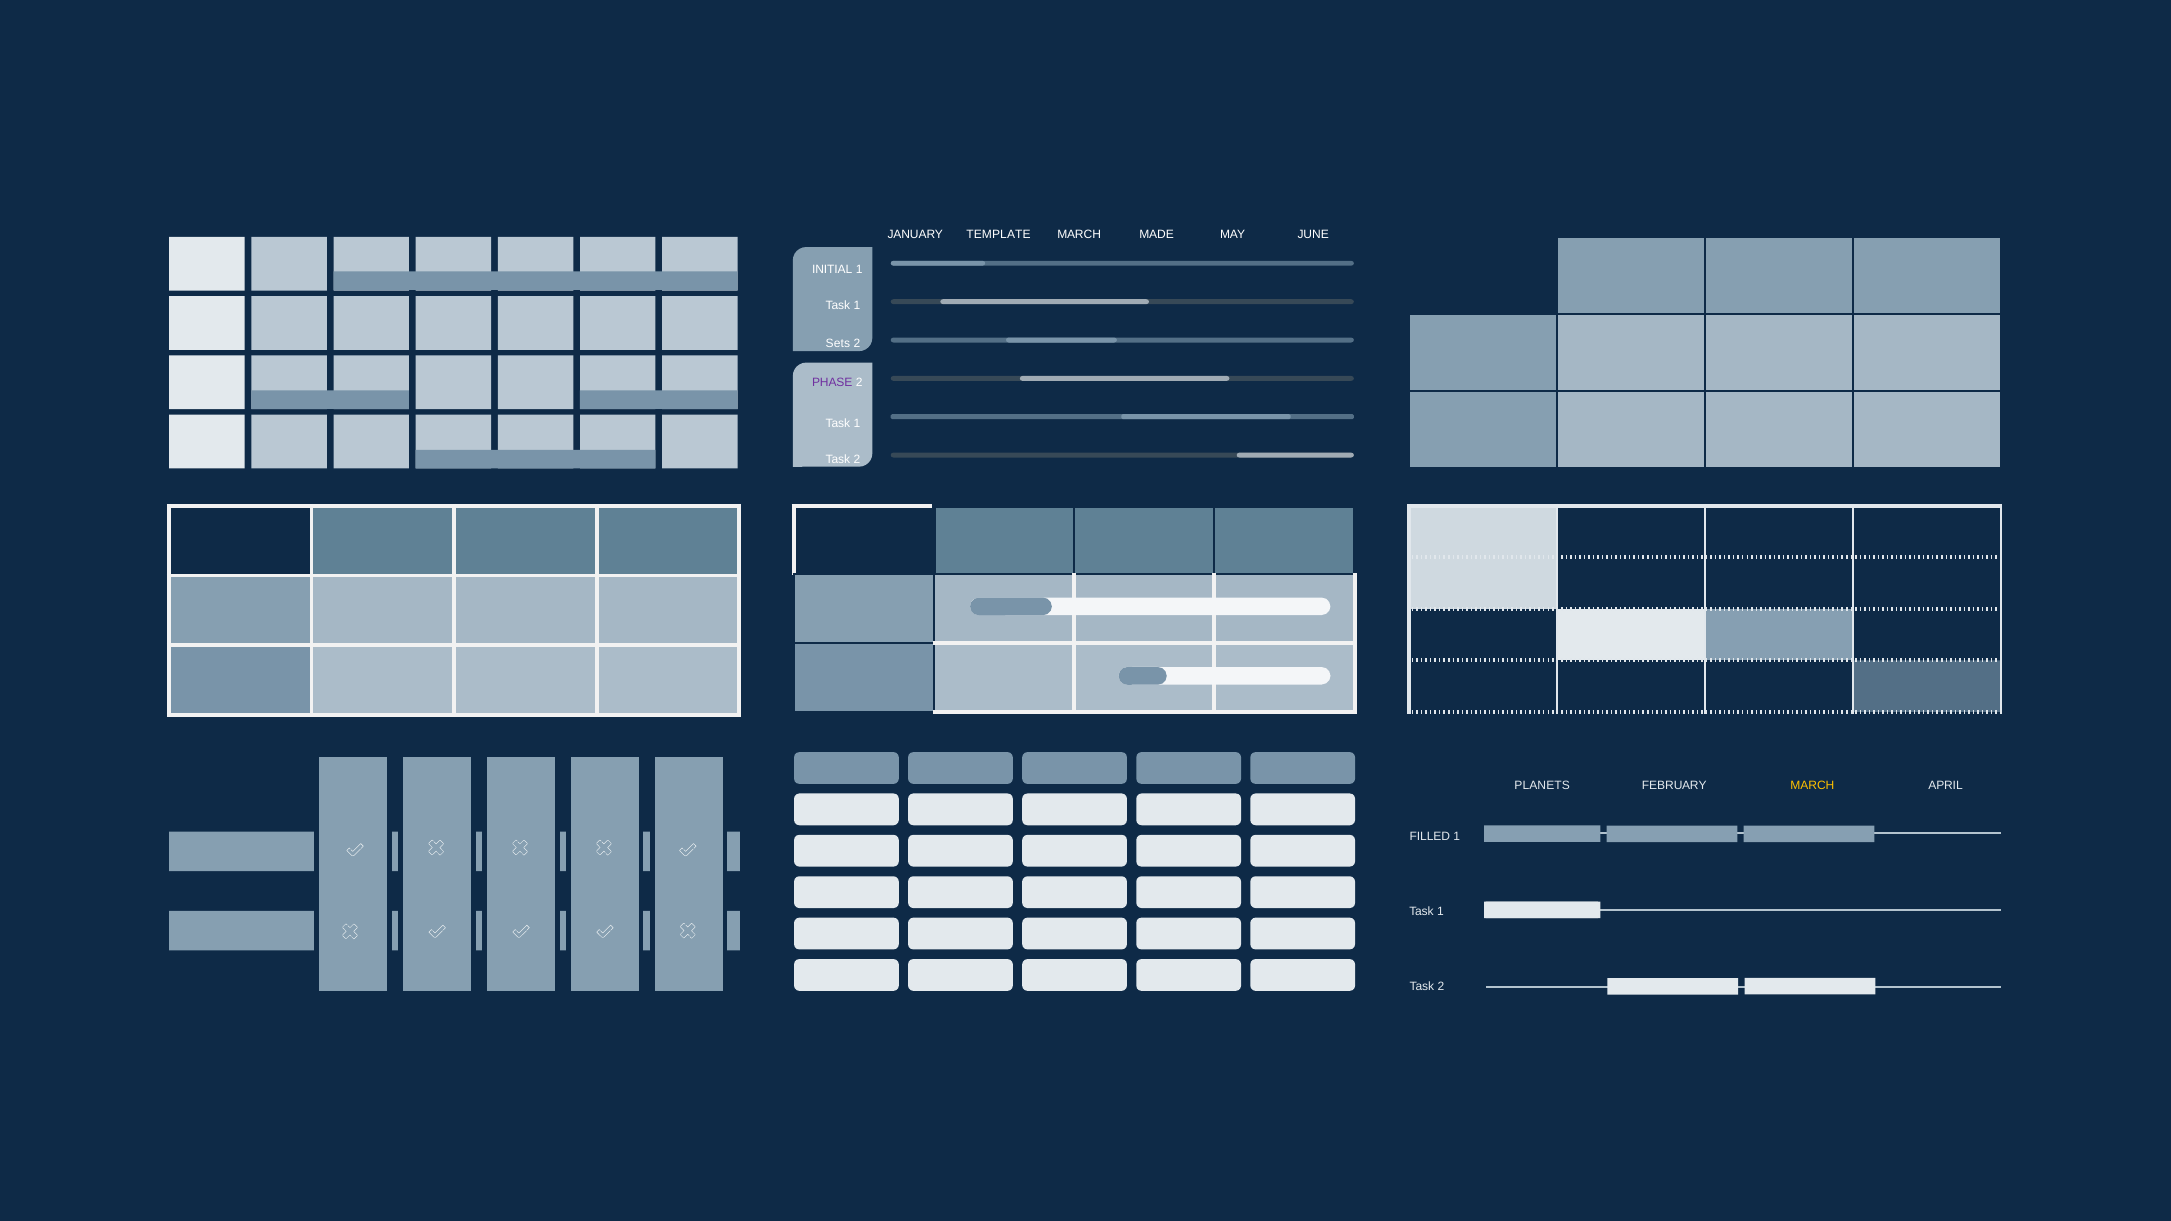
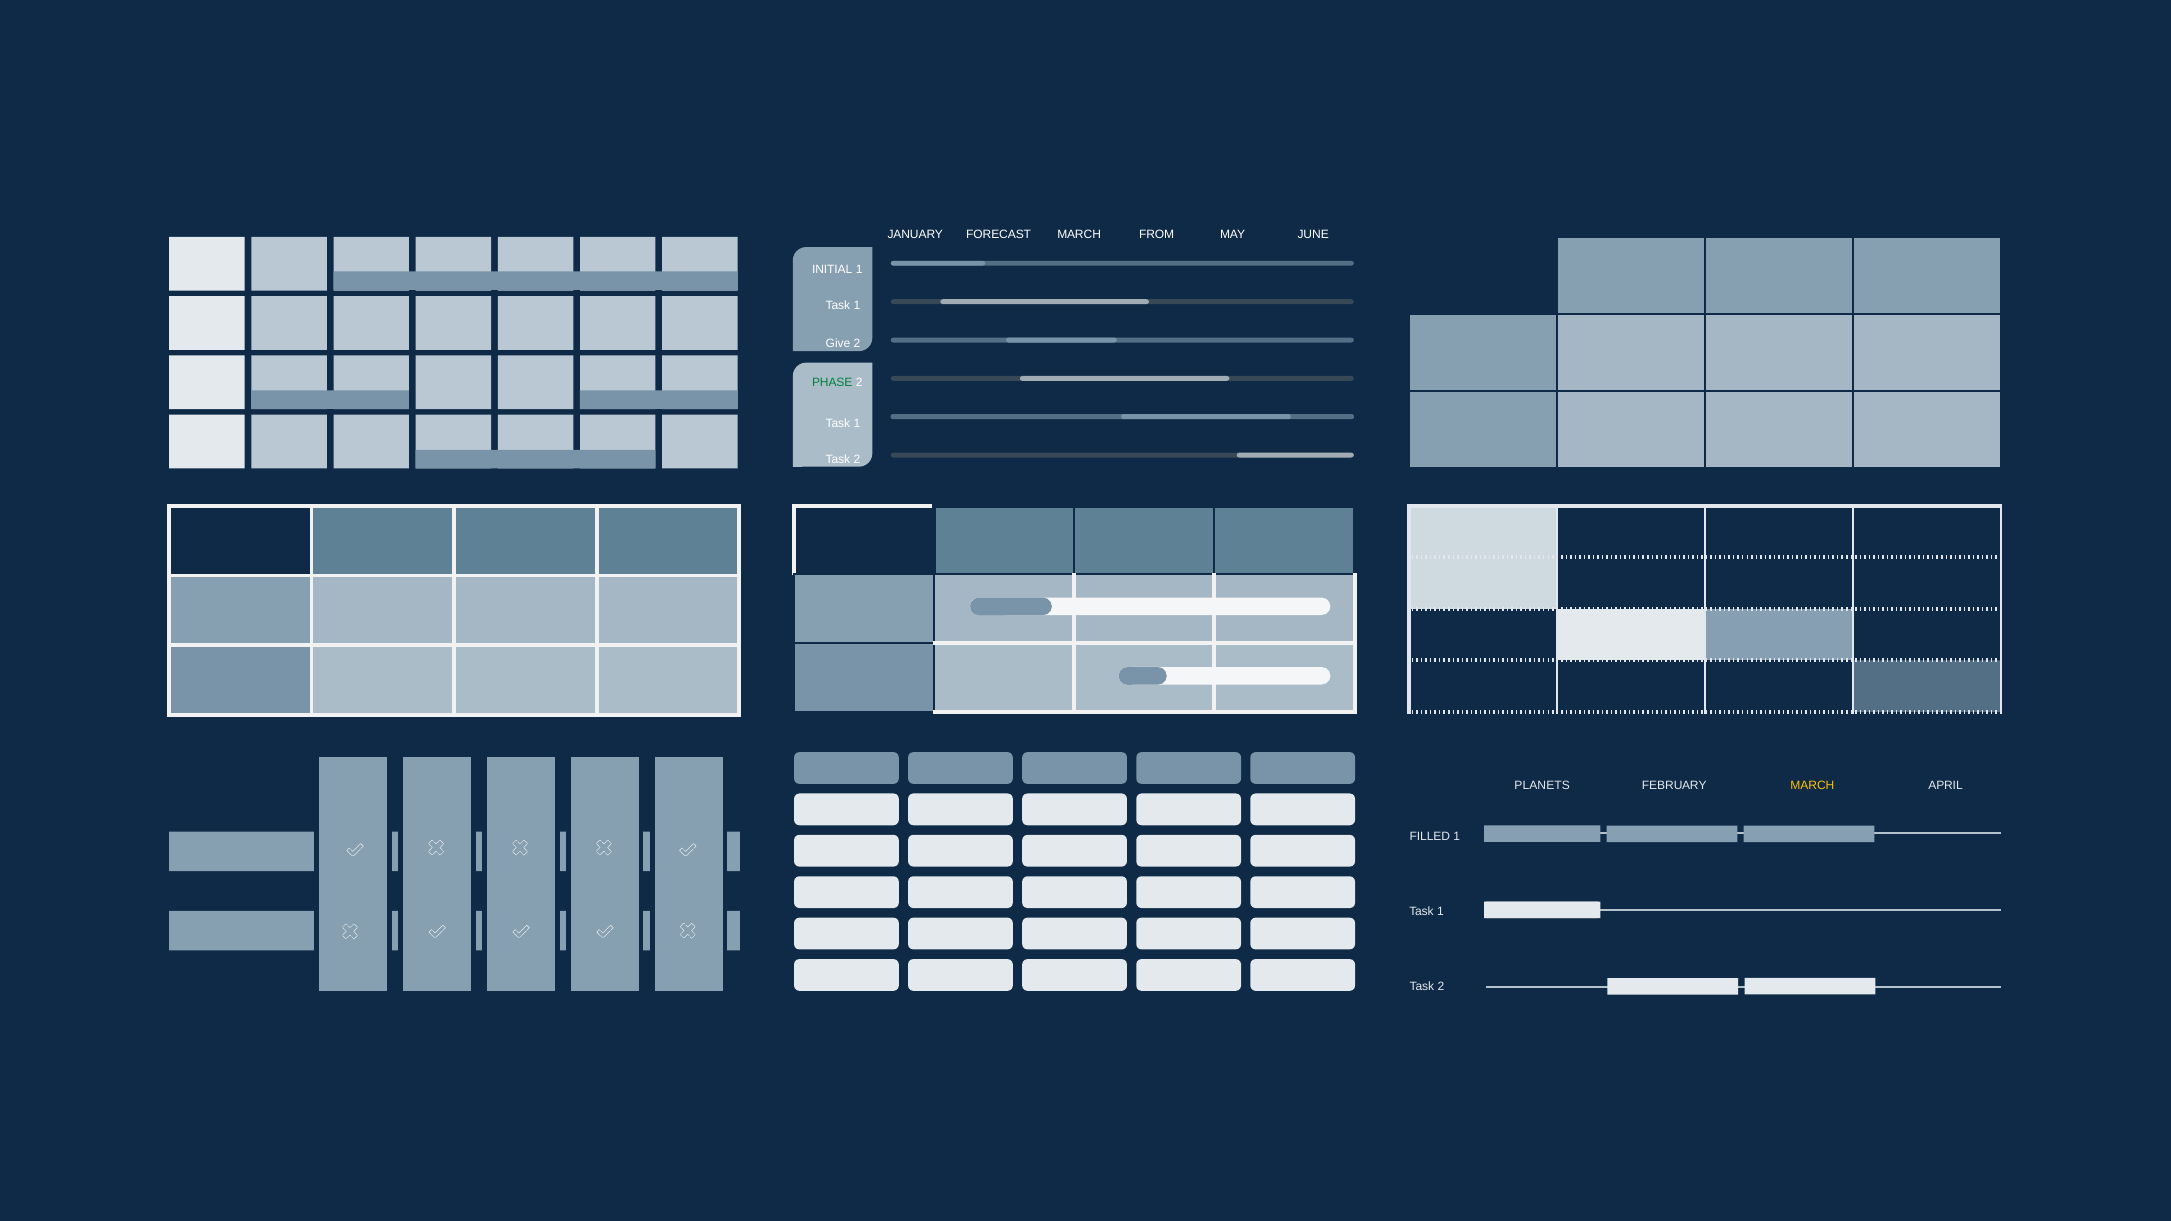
TEMPLATE: TEMPLATE -> FORECAST
MADE: MADE -> FROM
Sets: Sets -> Give
PHASE colour: purple -> green
